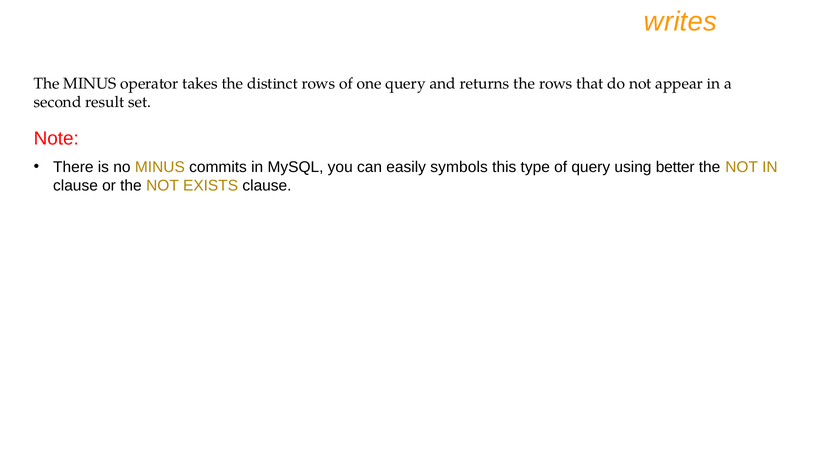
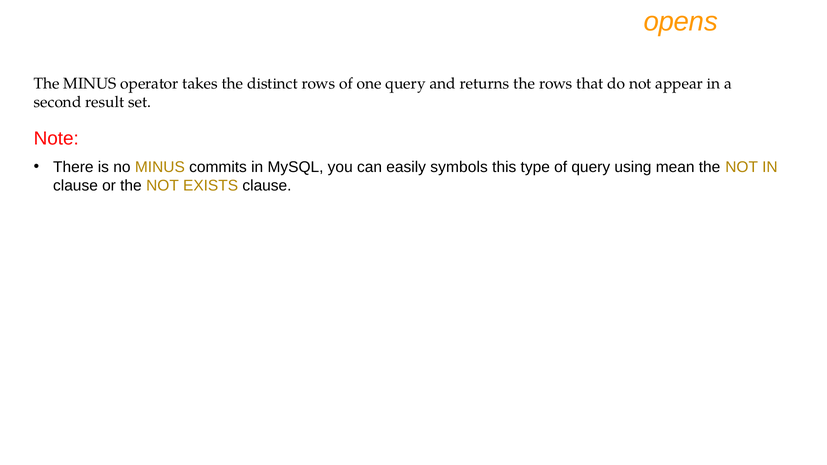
writes: writes -> opens
better: better -> mean
